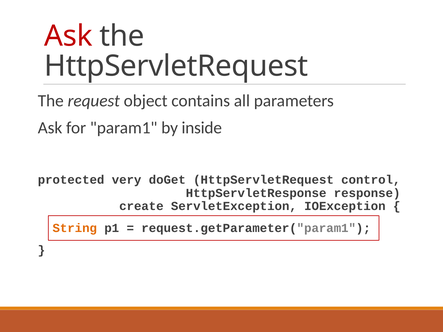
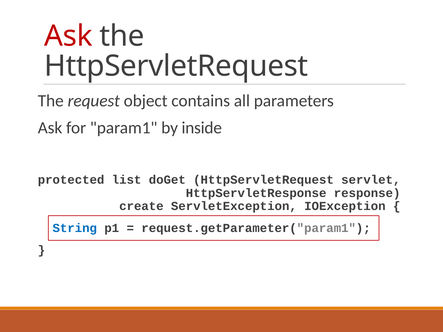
very: very -> list
control: control -> servlet
String colour: orange -> blue
